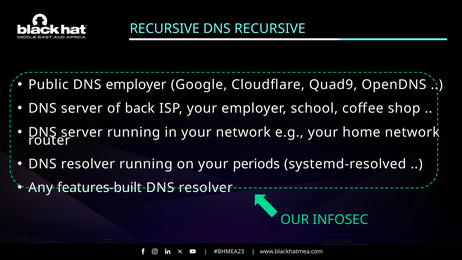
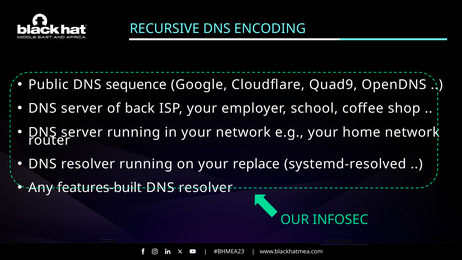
DNS RECURSIVE: RECURSIVE -> ENCODING
DNS employer: employer -> sequence
periods: periods -> replace
